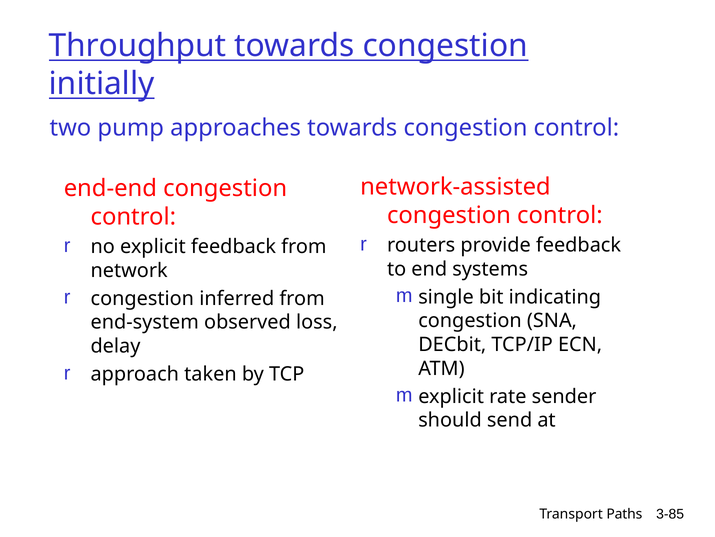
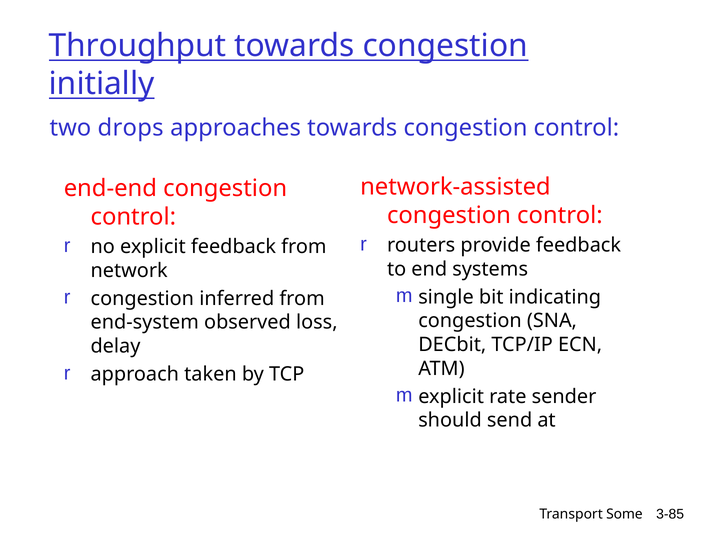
pump: pump -> drops
Paths: Paths -> Some
